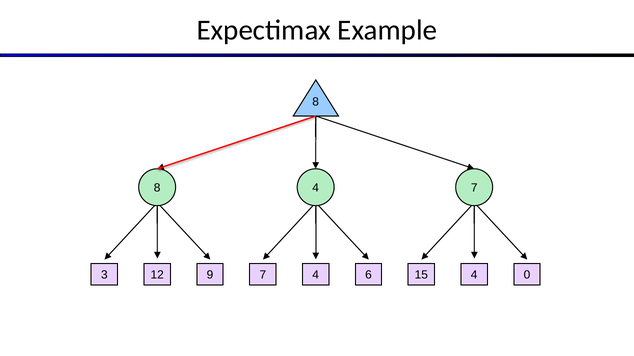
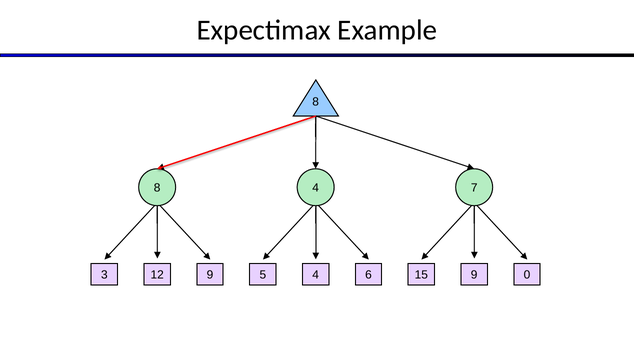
3 7: 7 -> 5
9 4: 4 -> 9
